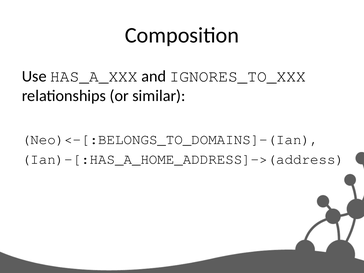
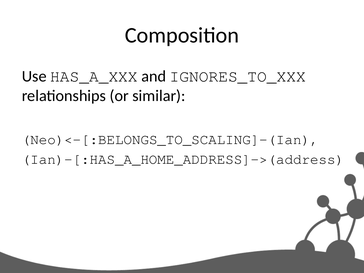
Neo)<-[:BELONGS_TO_DOMAINS]-(Ian: Neo)<-[:BELONGS_TO_DOMAINS]-(Ian -> Neo)<-[:BELONGS_TO_SCALING]-(Ian
